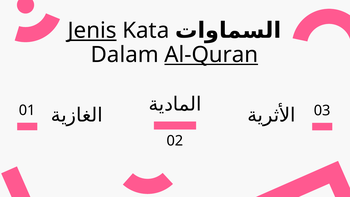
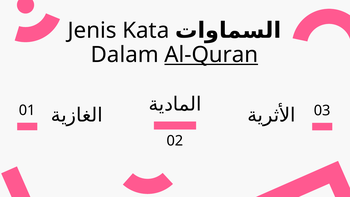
Jenis underline: present -> none
